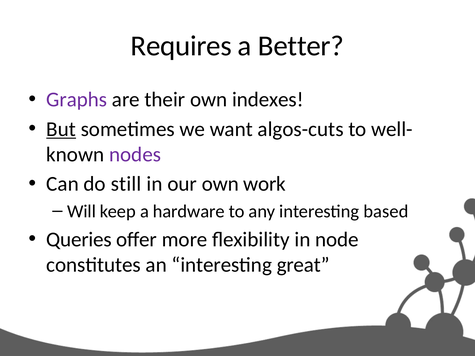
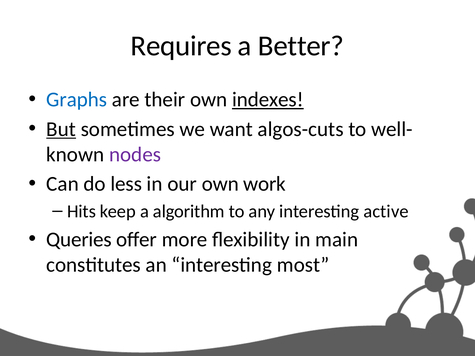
Graphs colour: purple -> blue
indexes underline: none -> present
still: still -> less
Will: Will -> Hits
hardware: hardware -> algorithm
based: based -> active
node: node -> main
great: great -> most
